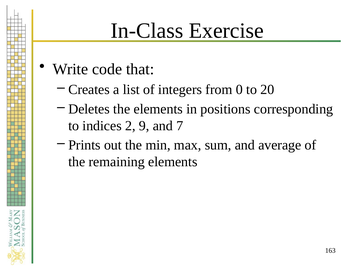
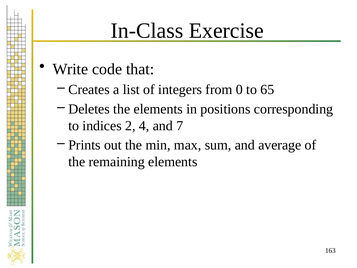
20: 20 -> 65
9: 9 -> 4
